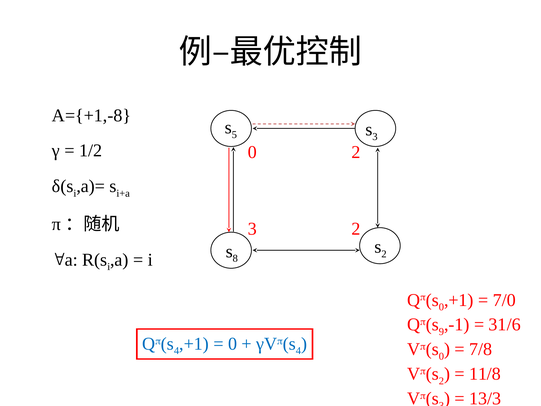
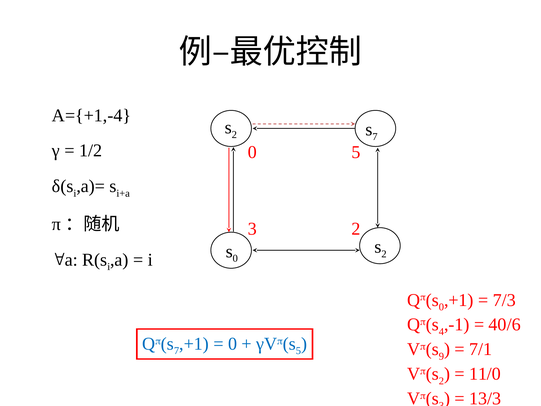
A={+1,-8: A={+1,-8 -> A={+1,-4
5 at (234, 135): 5 -> 2
3 at (375, 137): 3 -> 7
0 2: 2 -> 5
8 at (235, 258): 8 -> 0
7/0: 7/0 -> 7/3
9: 9 -> 4
31/6: 31/6 -> 40/6
4 at (177, 351): 4 -> 7
4 at (298, 351): 4 -> 5
0 at (441, 356): 0 -> 9
7/8: 7/8 -> 7/1
11/8: 11/8 -> 11/0
